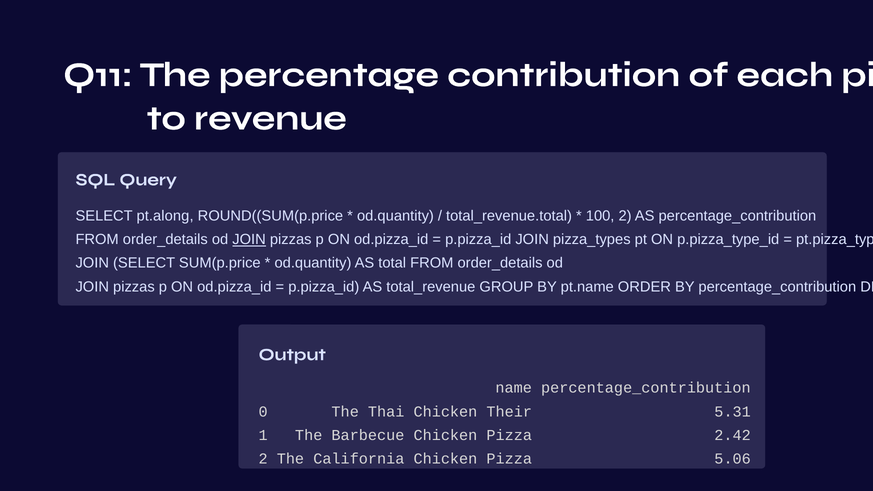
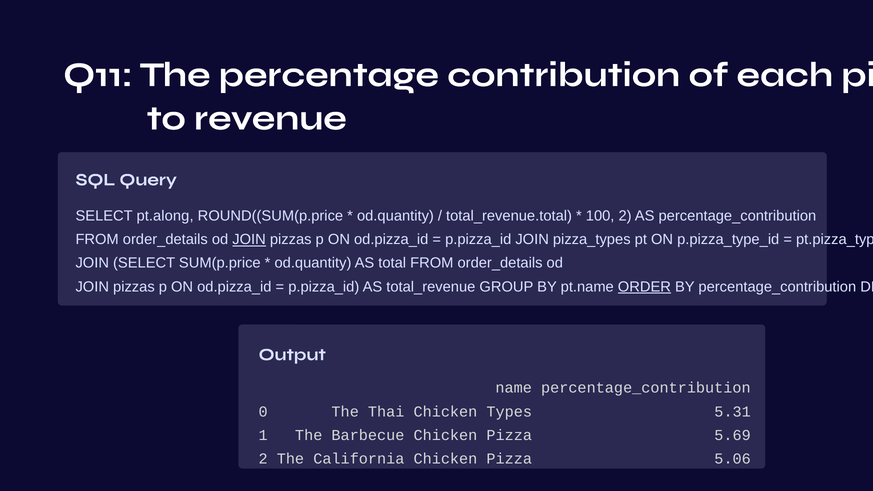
ORDER underline: none -> present
Their: Their -> Types
2.42: 2.42 -> 5.69
